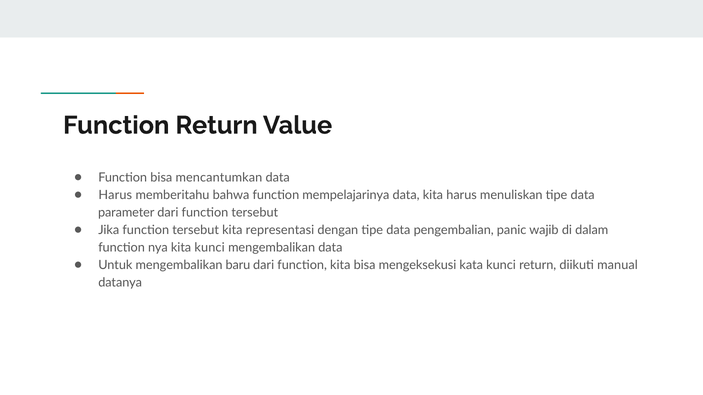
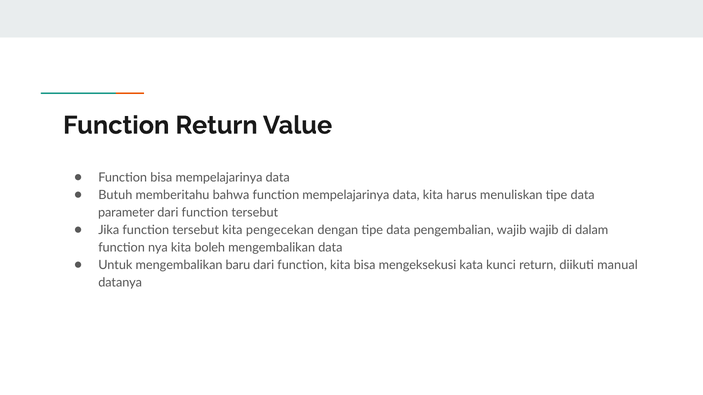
bisa mencantumkan: mencantumkan -> mempelajarinya
Harus at (115, 195): Harus -> Butuh
representasi: representasi -> pengecekan
pengembalian panic: panic -> wajib
kita kunci: kunci -> boleh
